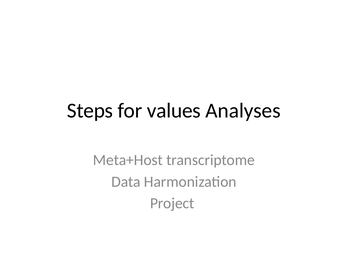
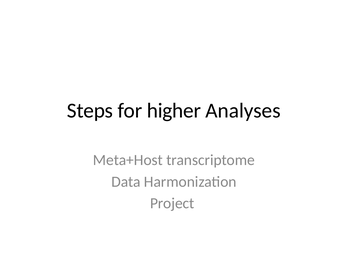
values: values -> higher
